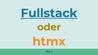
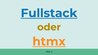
htmx underline: none -> present
